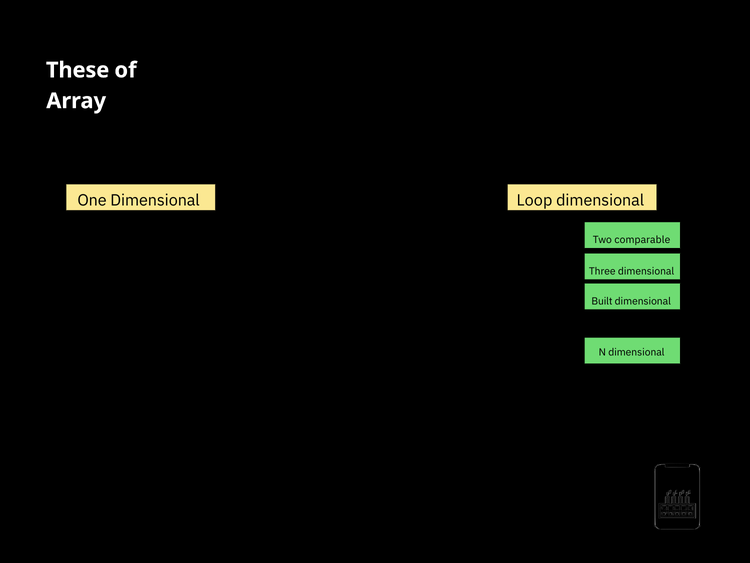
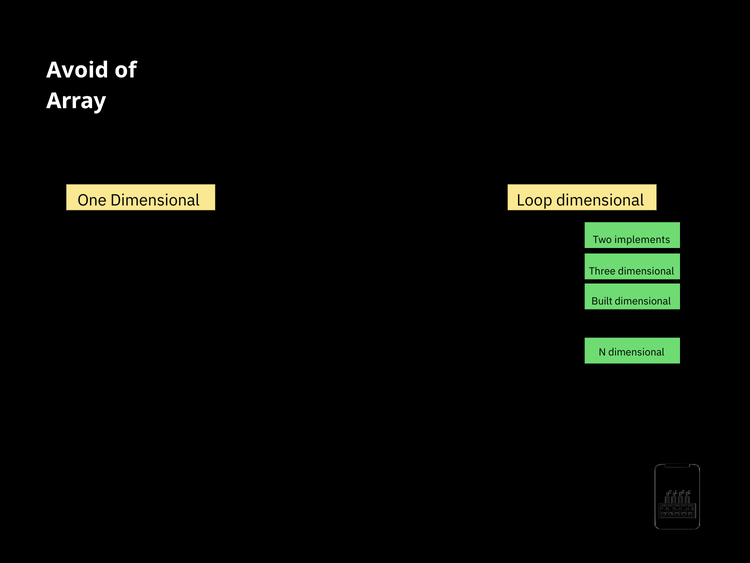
These: These -> Avoid
comparable: comparable -> implements
